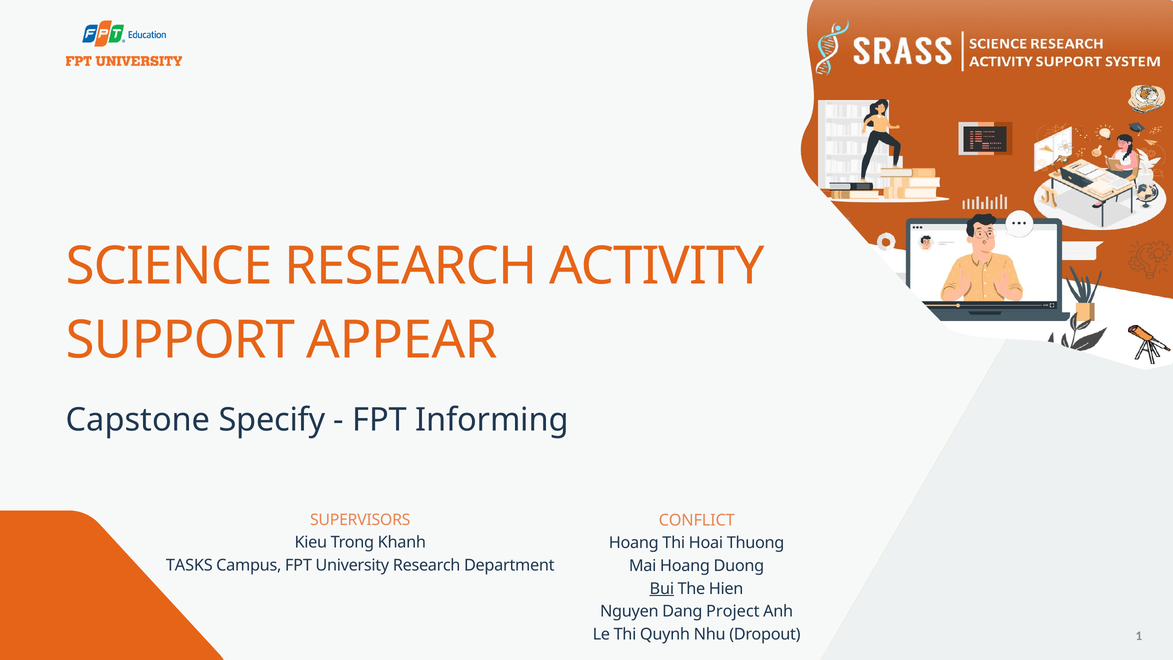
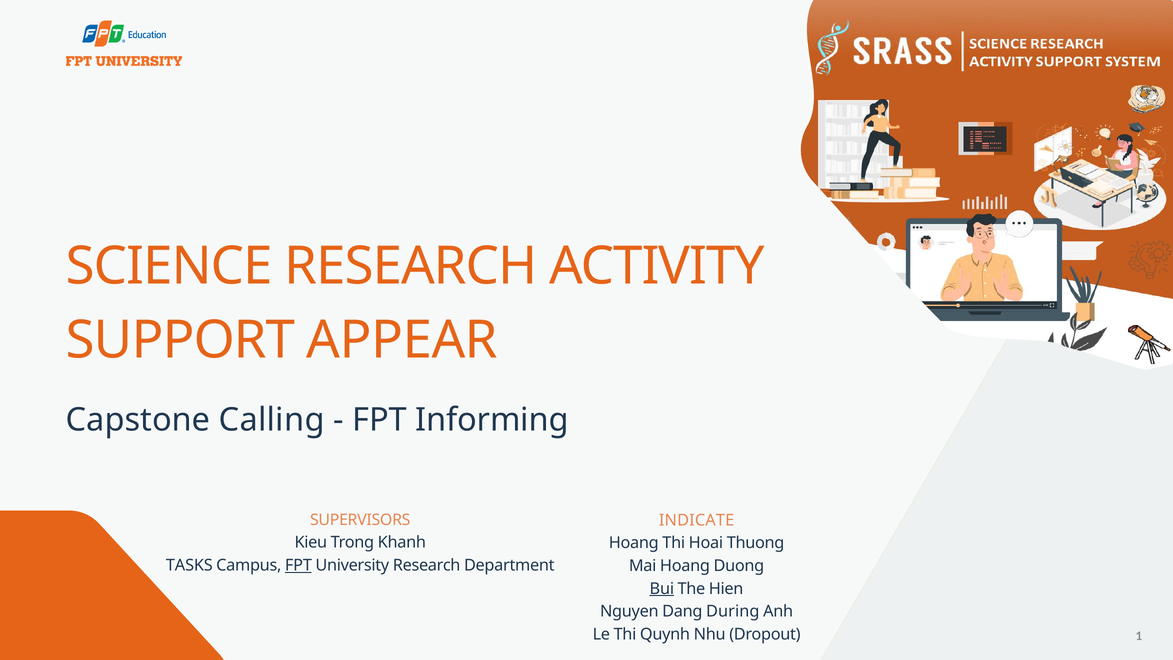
Specify: Specify -> Calling
CONFLICT: CONFLICT -> INDICATE
FPT at (298, 565) underline: none -> present
Project: Project -> During
